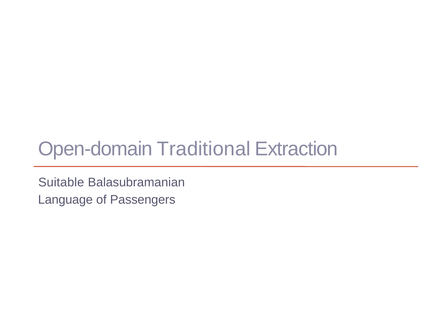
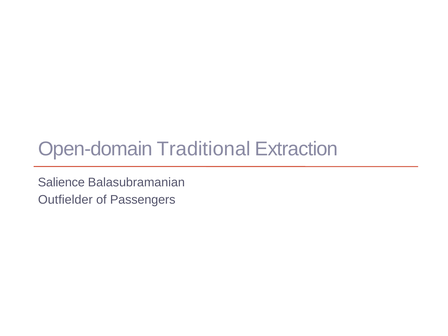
Suitable: Suitable -> Salience
Language: Language -> Outfielder
